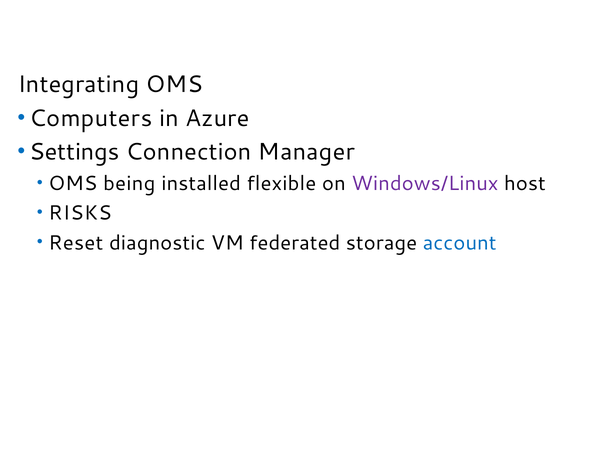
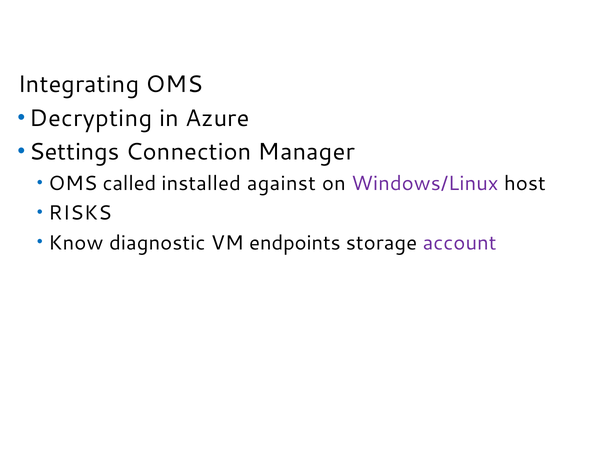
Computers at (91, 118): Computers -> Decrypting
being: being -> called
flexible: flexible -> against
Reset: Reset -> Know
federated: federated -> endpoints
account colour: blue -> purple
